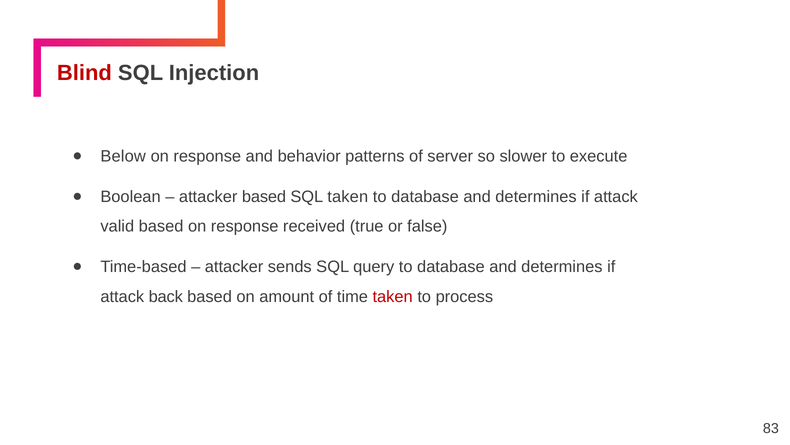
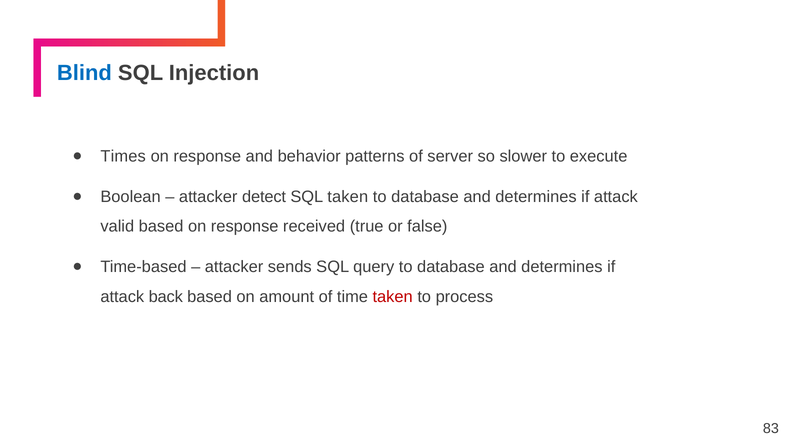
Blind colour: red -> blue
Below: Below -> Times
attacker based: based -> detect
